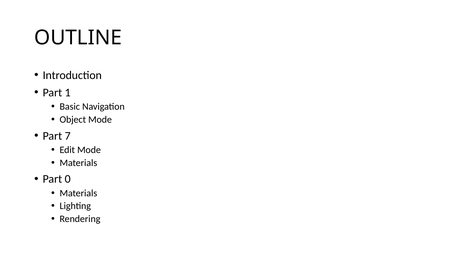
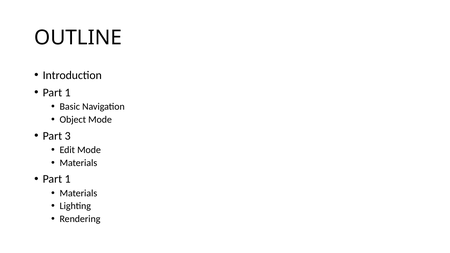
7: 7 -> 3
0 at (68, 179): 0 -> 1
